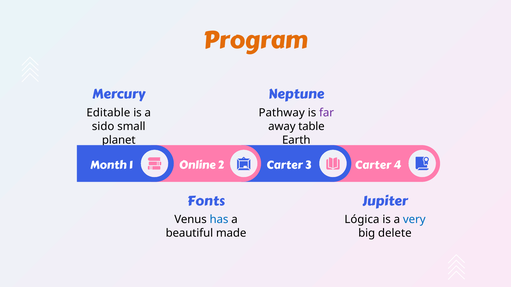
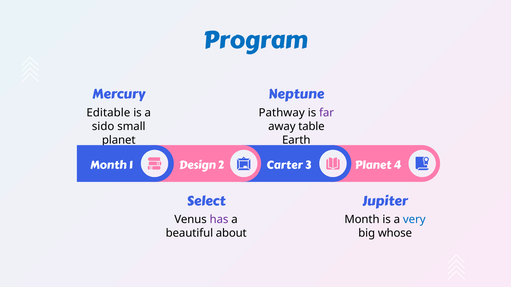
Program colour: orange -> blue
Online: Online -> Design
3 Carter: Carter -> Planet
Fonts: Fonts -> Select
has colour: blue -> purple
Lógica at (362, 220): Lógica -> Month
made: made -> about
delete: delete -> whose
